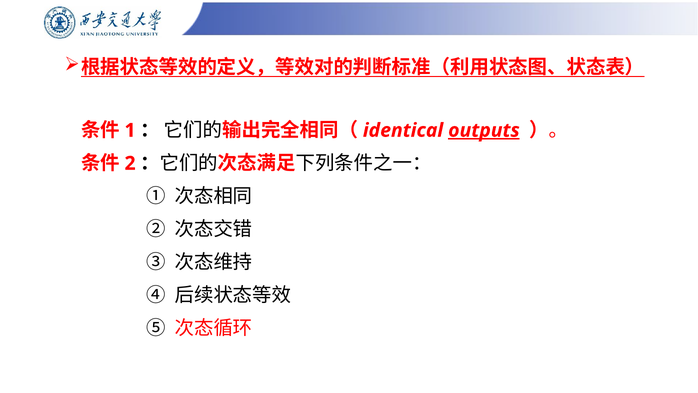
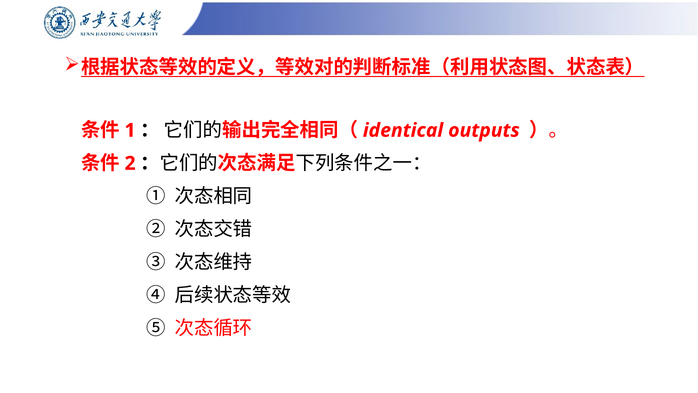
outputs underline: present -> none
